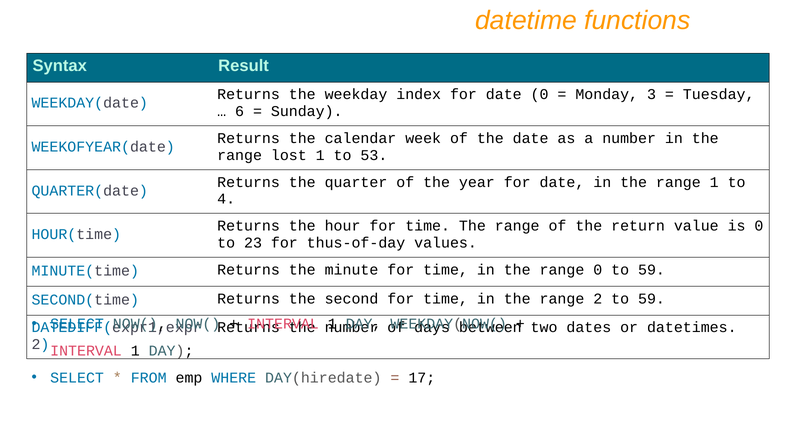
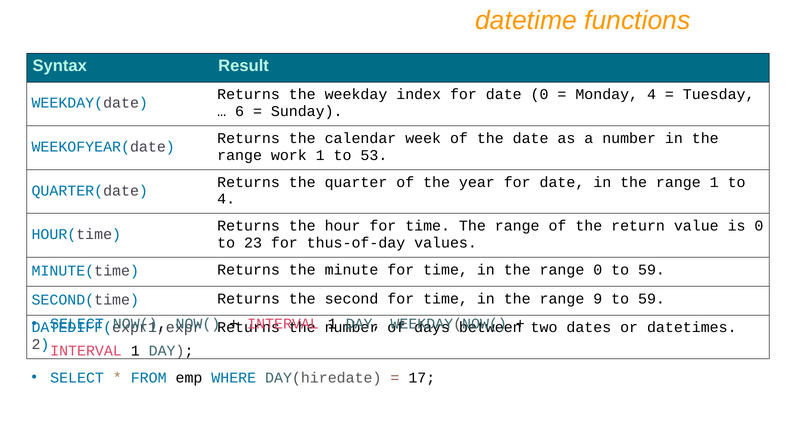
Monday 3: 3 -> 4
lost: lost -> work
range 2: 2 -> 9
